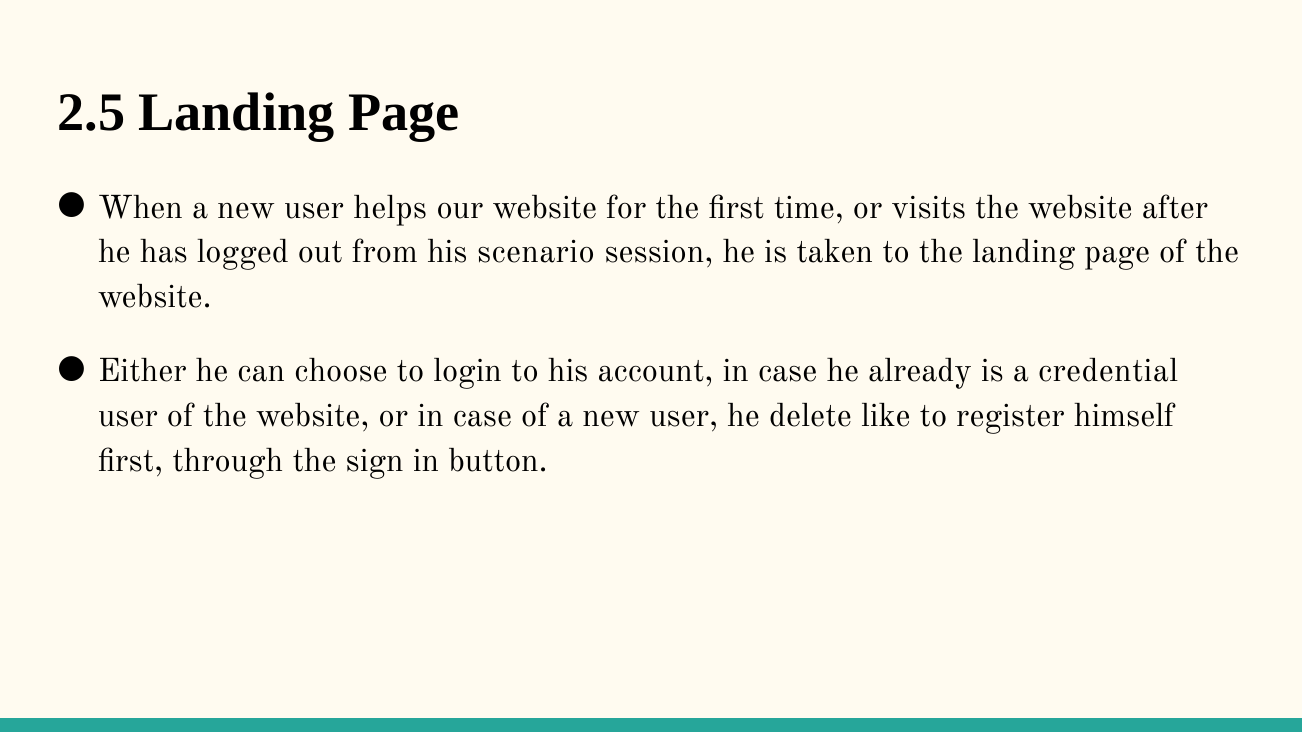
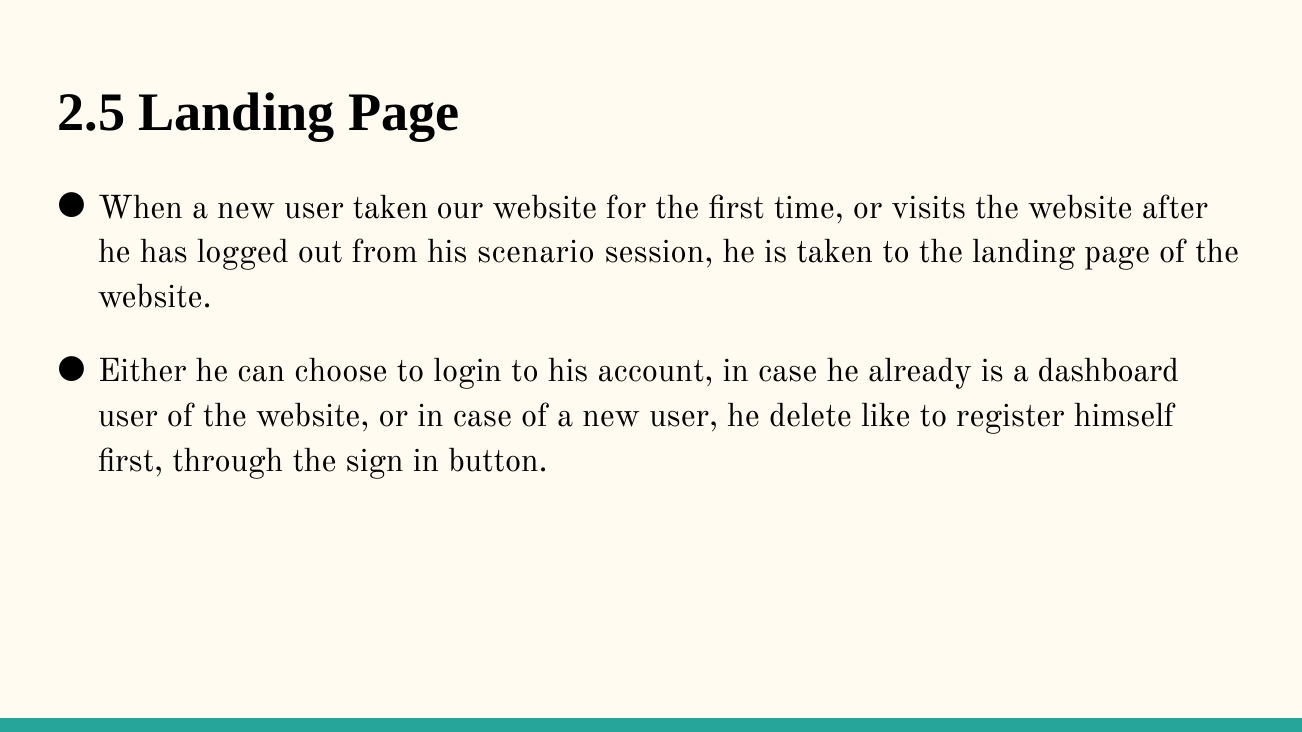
user helps: helps -> taken
credential: credential -> dashboard
